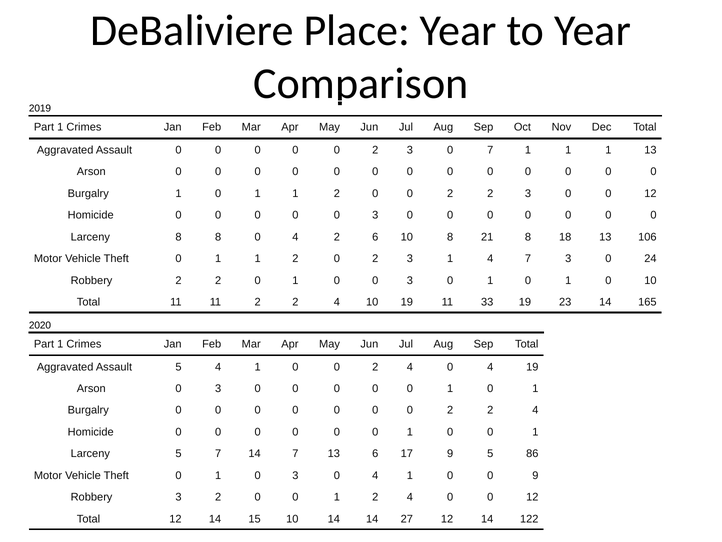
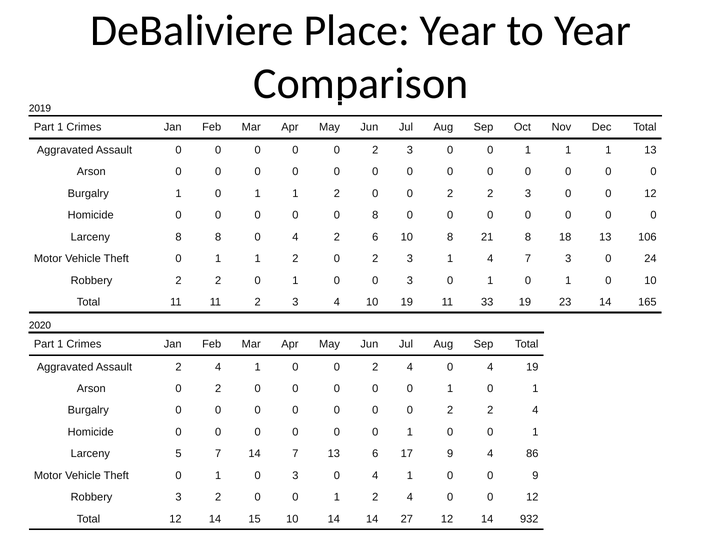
7 at (490, 150): 7 -> 0
0 0 0 3: 3 -> 8
11 2 2: 2 -> 3
Assault 5: 5 -> 2
Arson 0 3: 3 -> 2
9 5: 5 -> 4
122: 122 -> 932
